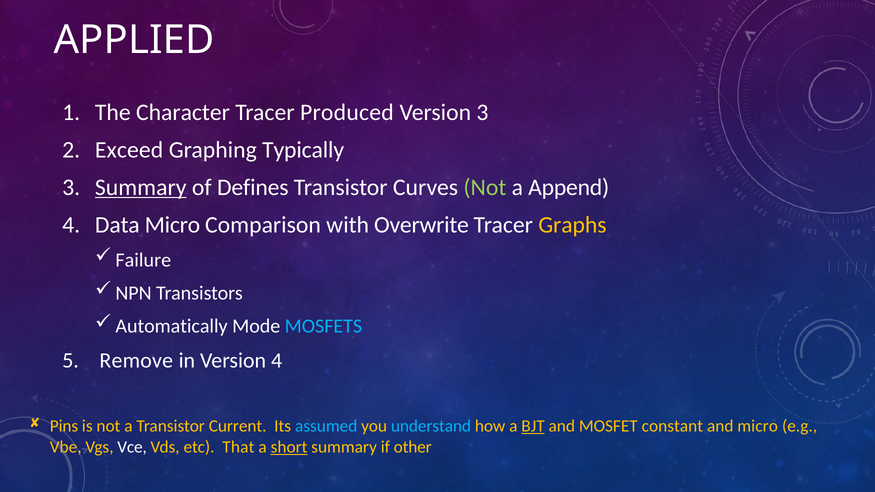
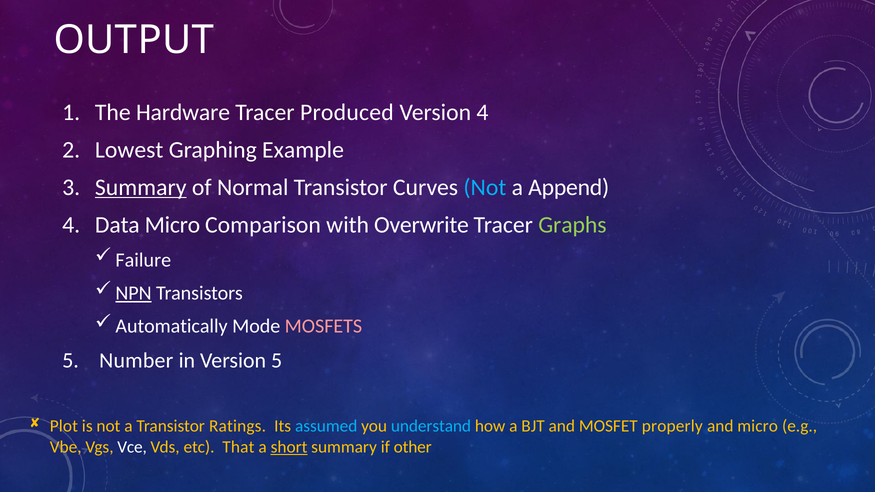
APPLIED: APPLIED -> OUTPUT
Character: Character -> Hardware
Version 3: 3 -> 4
Exceed: Exceed -> Lowest
Typically: Typically -> Example
Defines: Defines -> Normal
Not at (485, 187) colour: light green -> light blue
Graphs colour: yellow -> light green
NPN underline: none -> present
MOSFETS colour: light blue -> pink
Remove: Remove -> Number
Version 4: 4 -> 5
Pins: Pins -> Plot
Current: Current -> Ratings
BJT underline: present -> none
constant: constant -> properly
